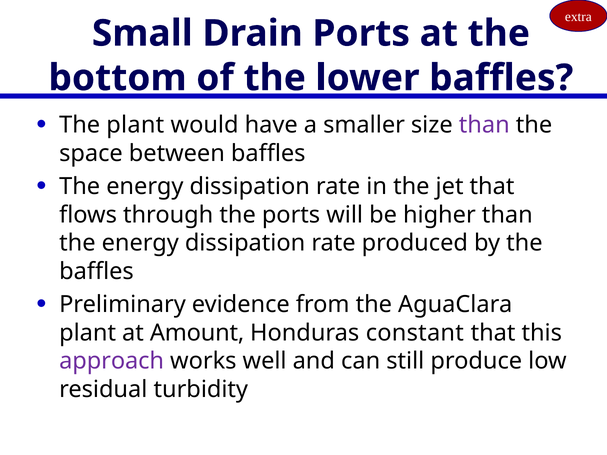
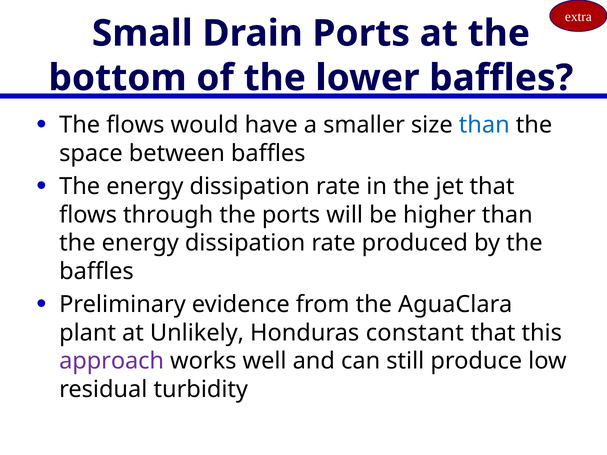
The plant: plant -> flows
than at (484, 125) colour: purple -> blue
Amount: Amount -> Unlikely
